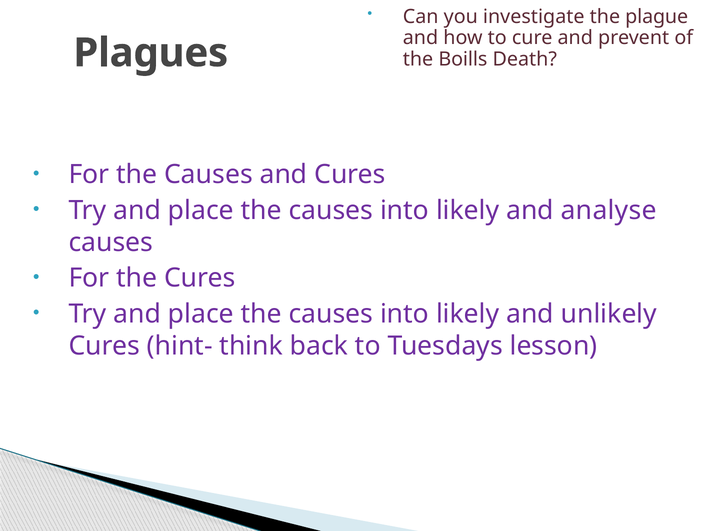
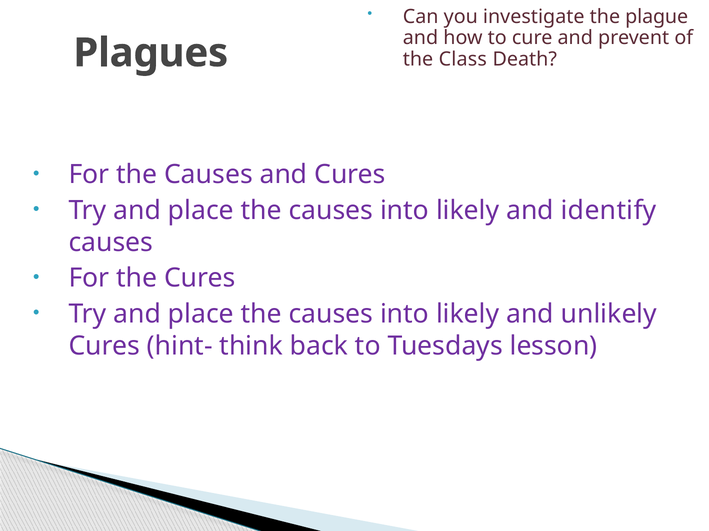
Boills: Boills -> Class
analyse: analyse -> identify
